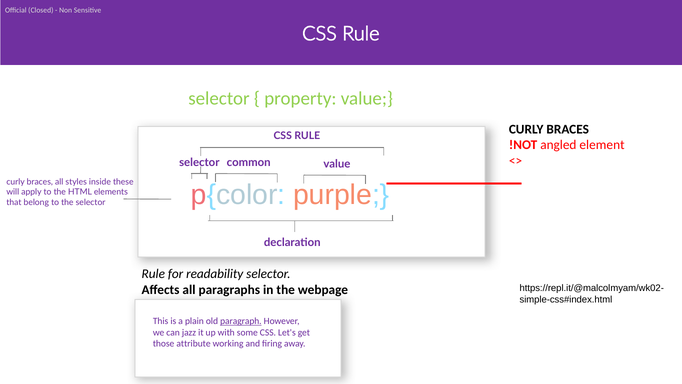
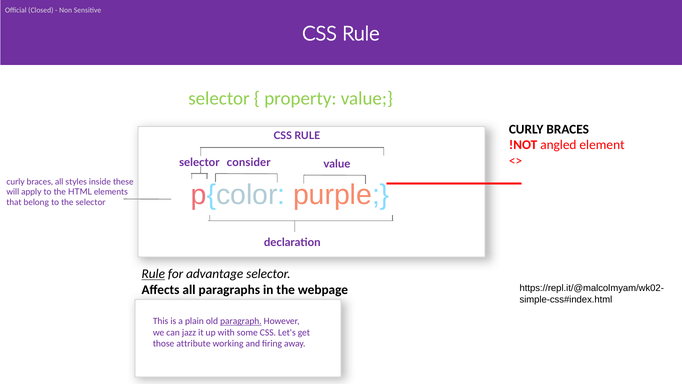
common: common -> consider
Rule at (153, 274) underline: none -> present
readability: readability -> advantage
